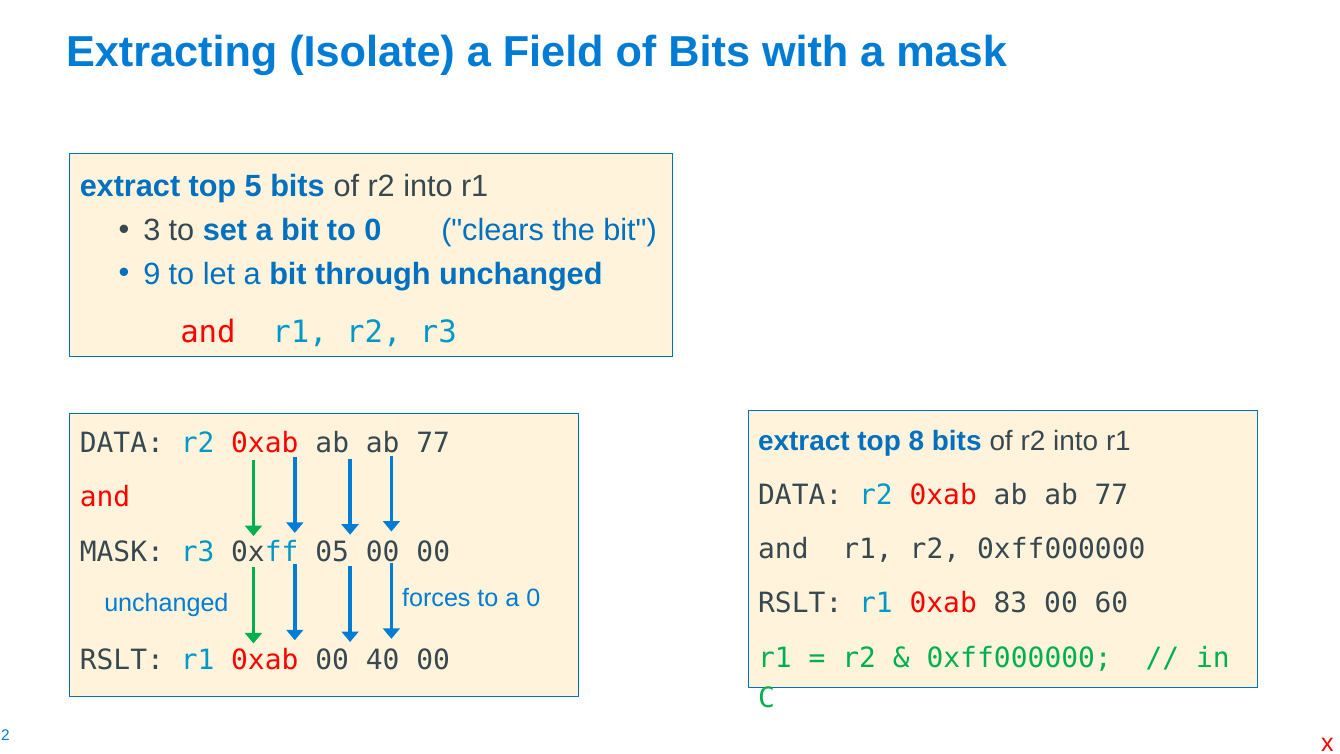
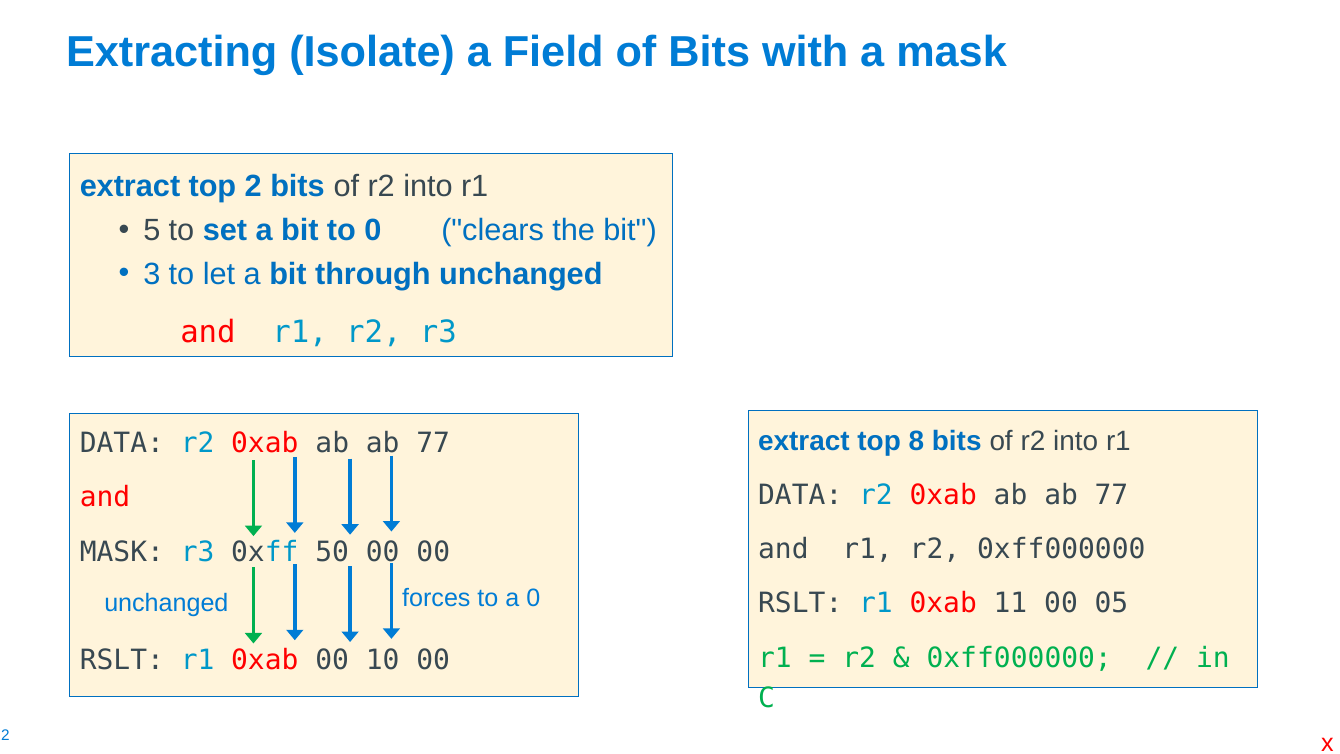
5: 5 -> 2
3: 3 -> 5
9: 9 -> 3
05: 05 -> 50
83: 83 -> 11
60: 60 -> 05
40: 40 -> 10
